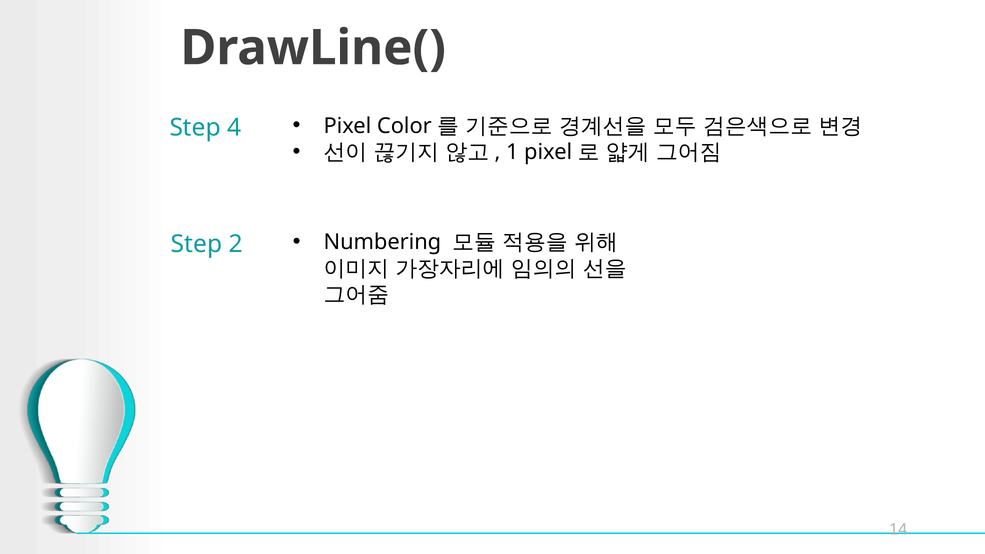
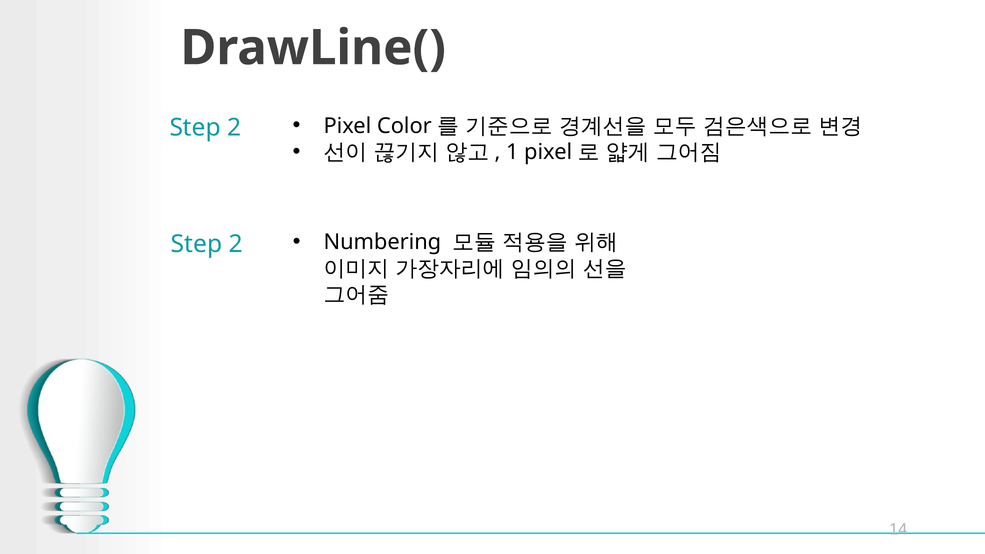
4 at (234, 128): 4 -> 2
